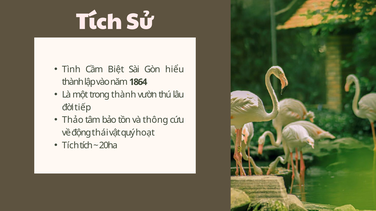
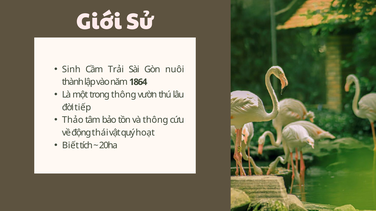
Tích at (99, 22): Tích -> Giới
Tình: Tình -> Sinh
Biệt: Biệt -> Trải
hiểu: hiểu -> nuôi
trong thành: thành -> thông
Tích at (71, 146): Tích -> Biết
